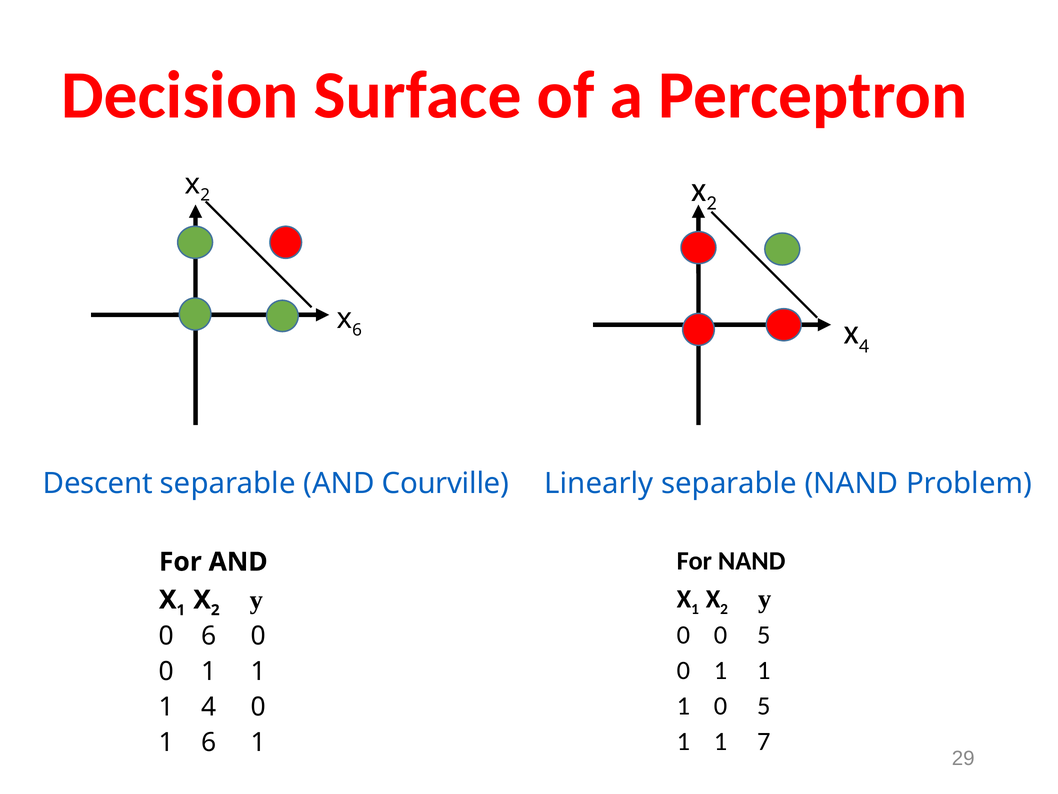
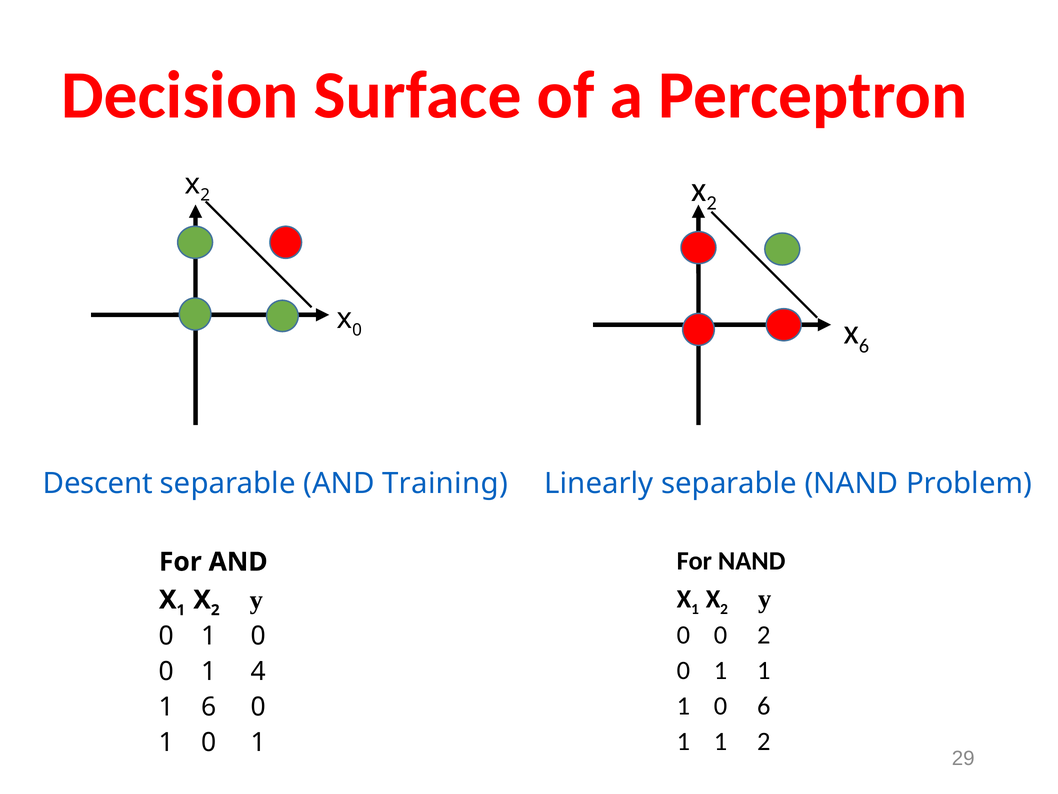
6 at (357, 330): 6 -> 0
4 at (864, 346): 4 -> 6
Courville: Courville -> Training
0 0 5: 5 -> 2
6 at (209, 636): 6 -> 1
1 at (258, 671): 1 -> 4
1 0 5: 5 -> 6
1 4: 4 -> 6
1 7: 7 -> 2
6 at (209, 742): 6 -> 0
